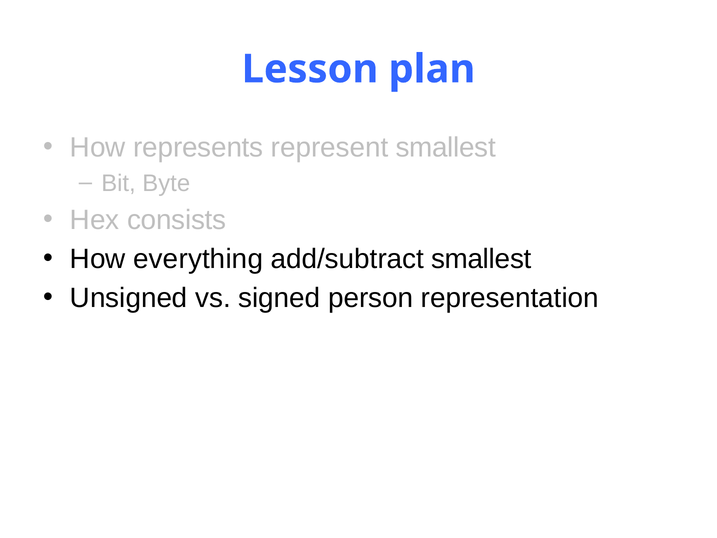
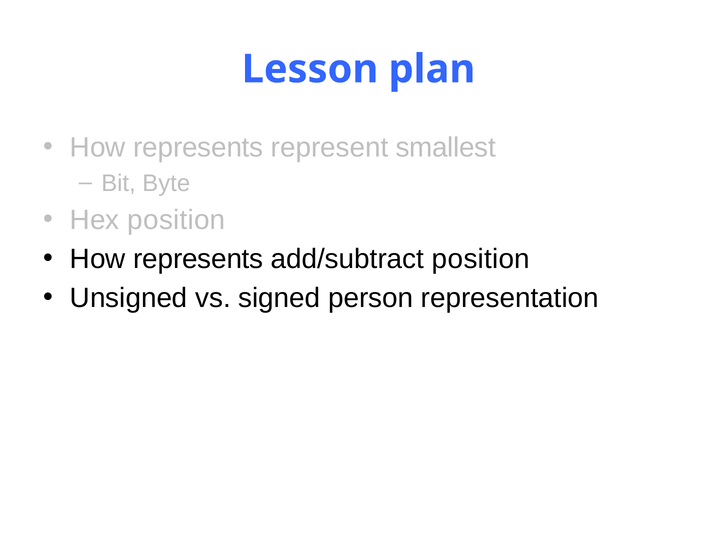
Hex consists: consists -> position
everything at (198, 259): everything -> represents
add/subtract smallest: smallest -> position
